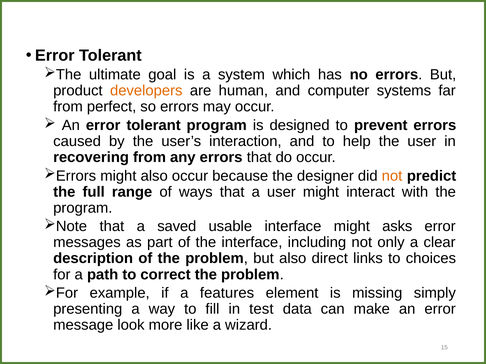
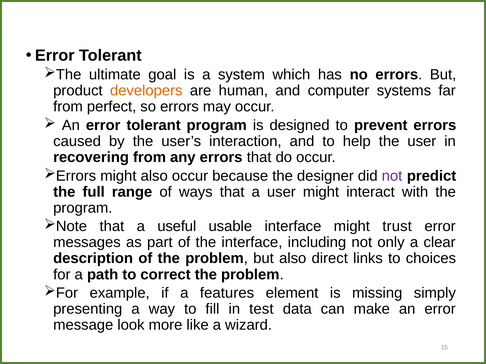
not at (392, 176) colour: orange -> purple
saved: saved -> useful
asks: asks -> trust
